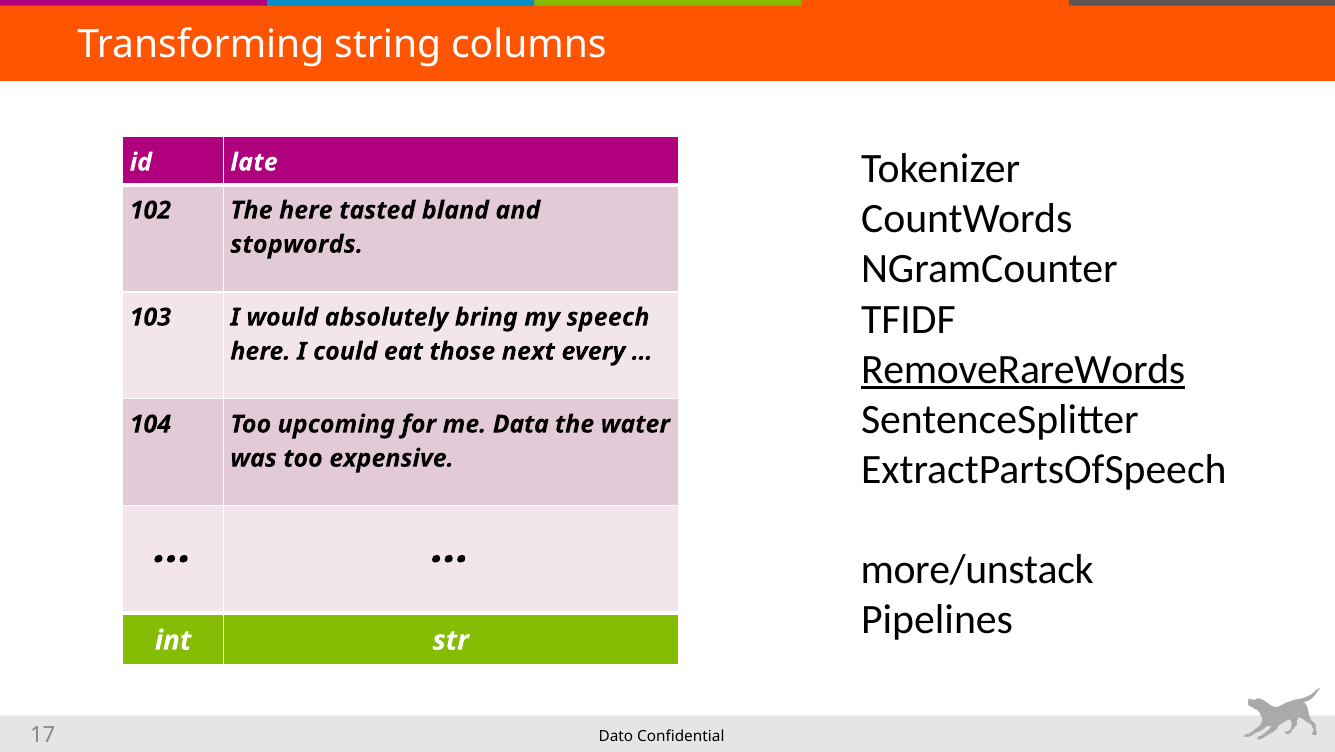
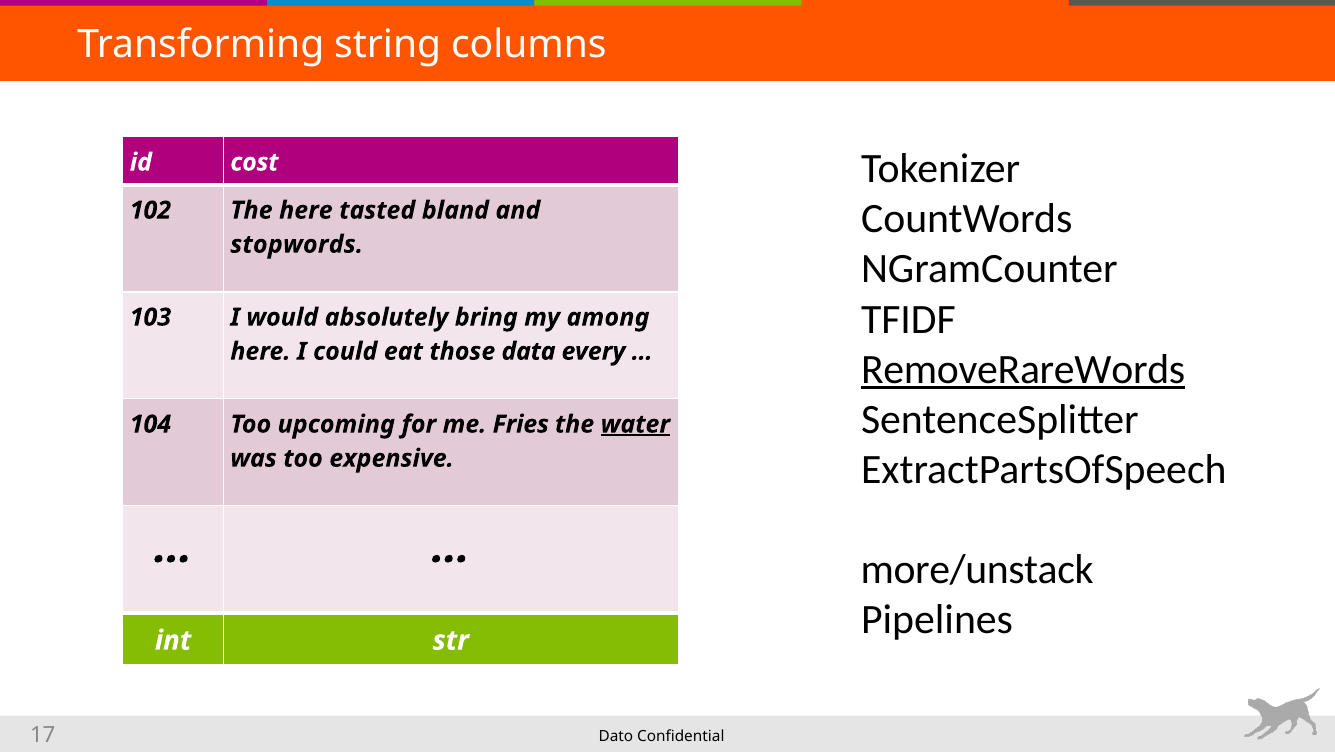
late: late -> cost
speech: speech -> among
next: next -> data
Data: Data -> Fries
water underline: none -> present
